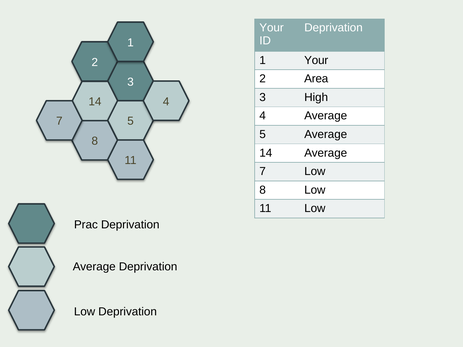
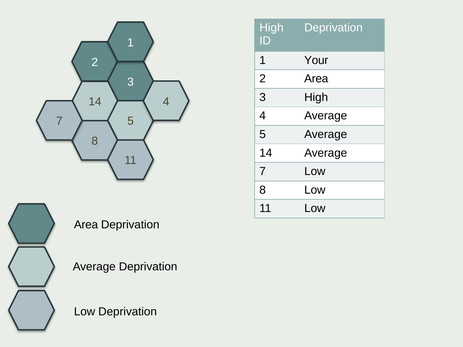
Your at (272, 28): Your -> High
Prac at (86, 225): Prac -> Area
